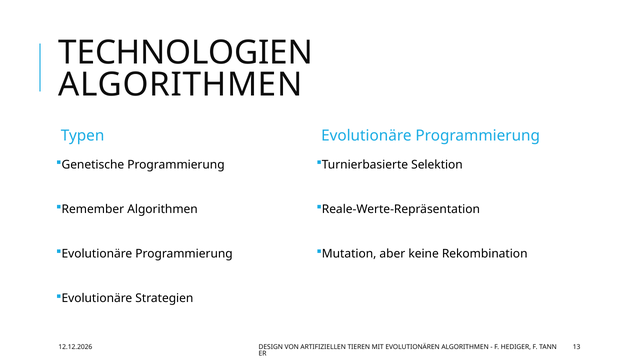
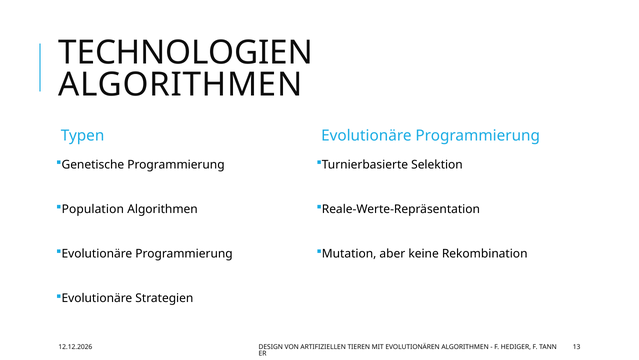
Remember: Remember -> Population
